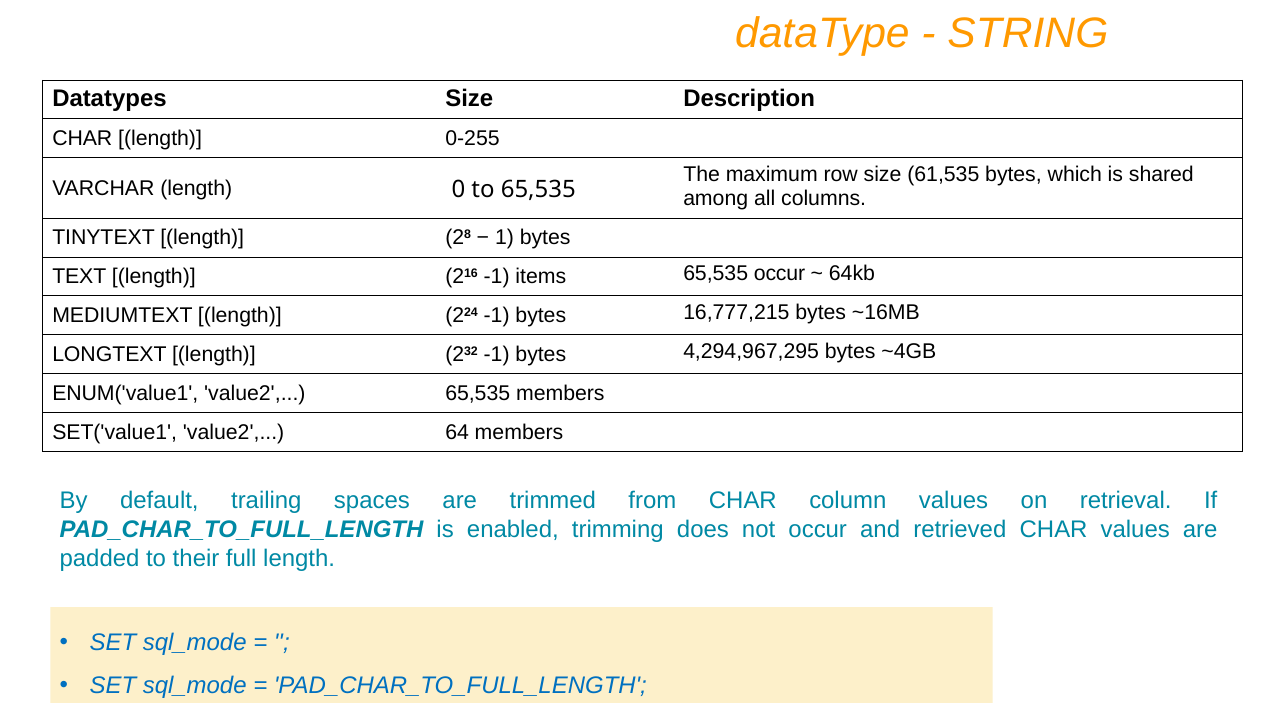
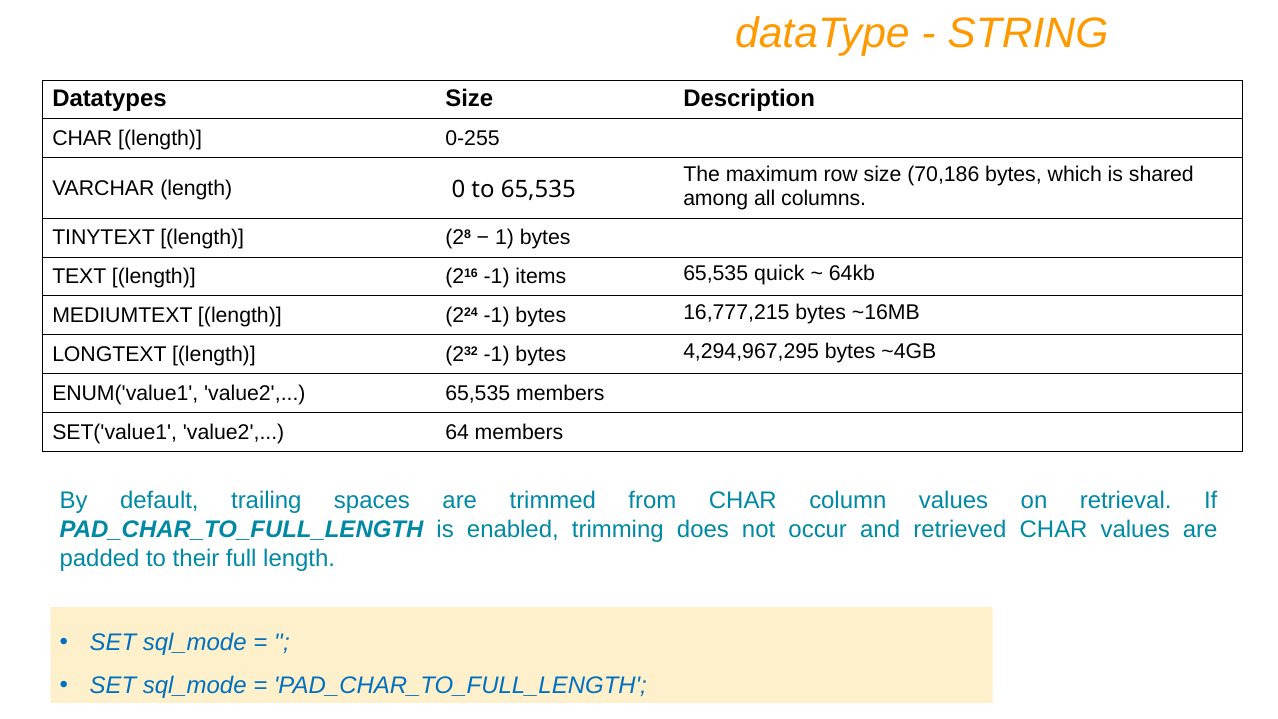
61,535: 61,535 -> 70,186
65,535 occur: occur -> quick
